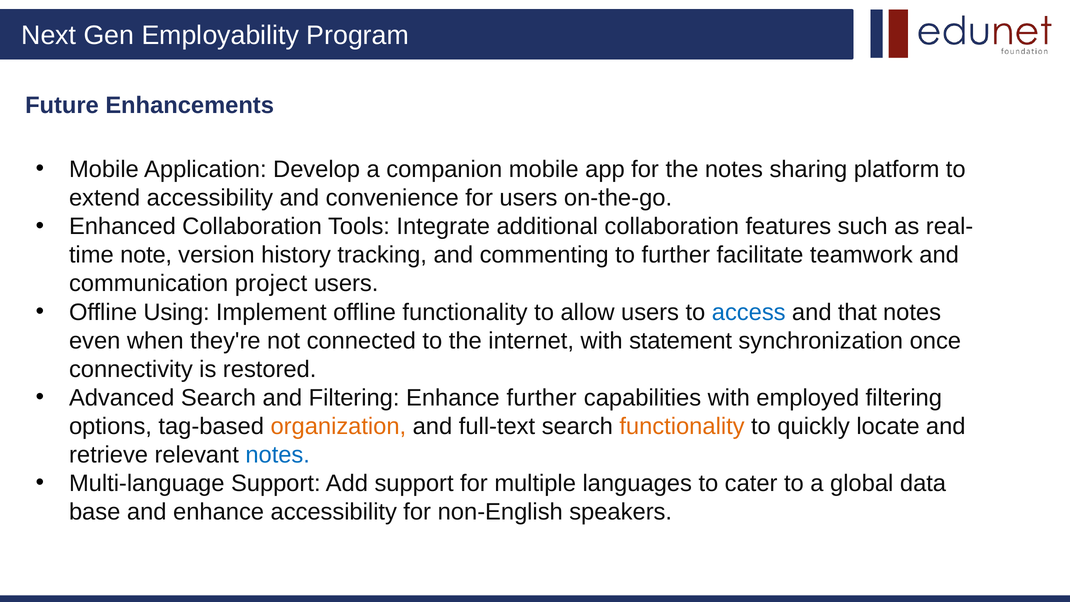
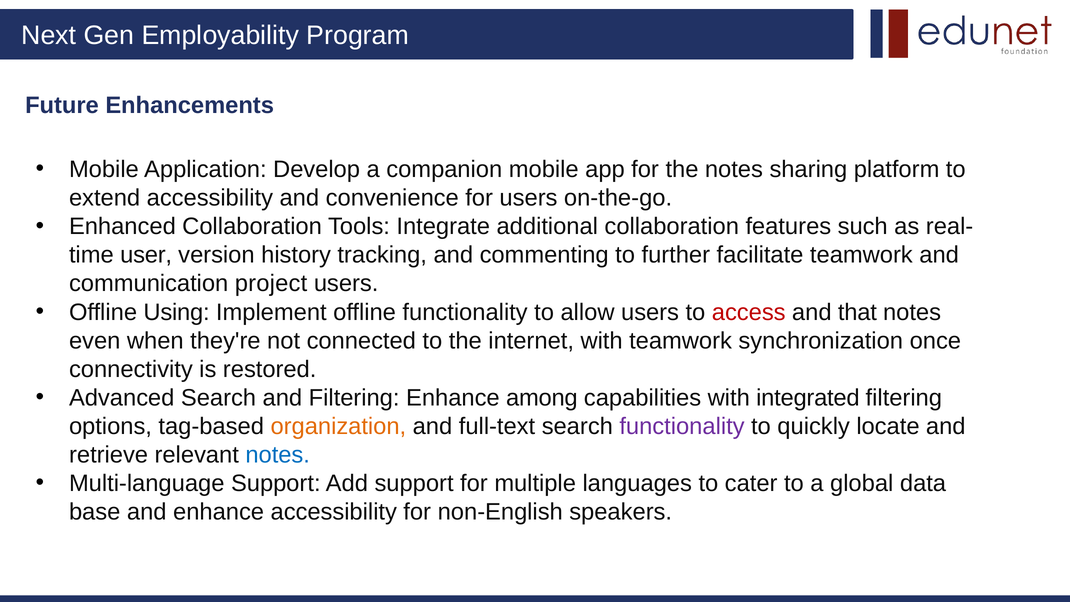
note: note -> user
access colour: blue -> red
with statement: statement -> teamwork
Enhance further: further -> among
employed: employed -> integrated
functionality at (682, 426) colour: orange -> purple
